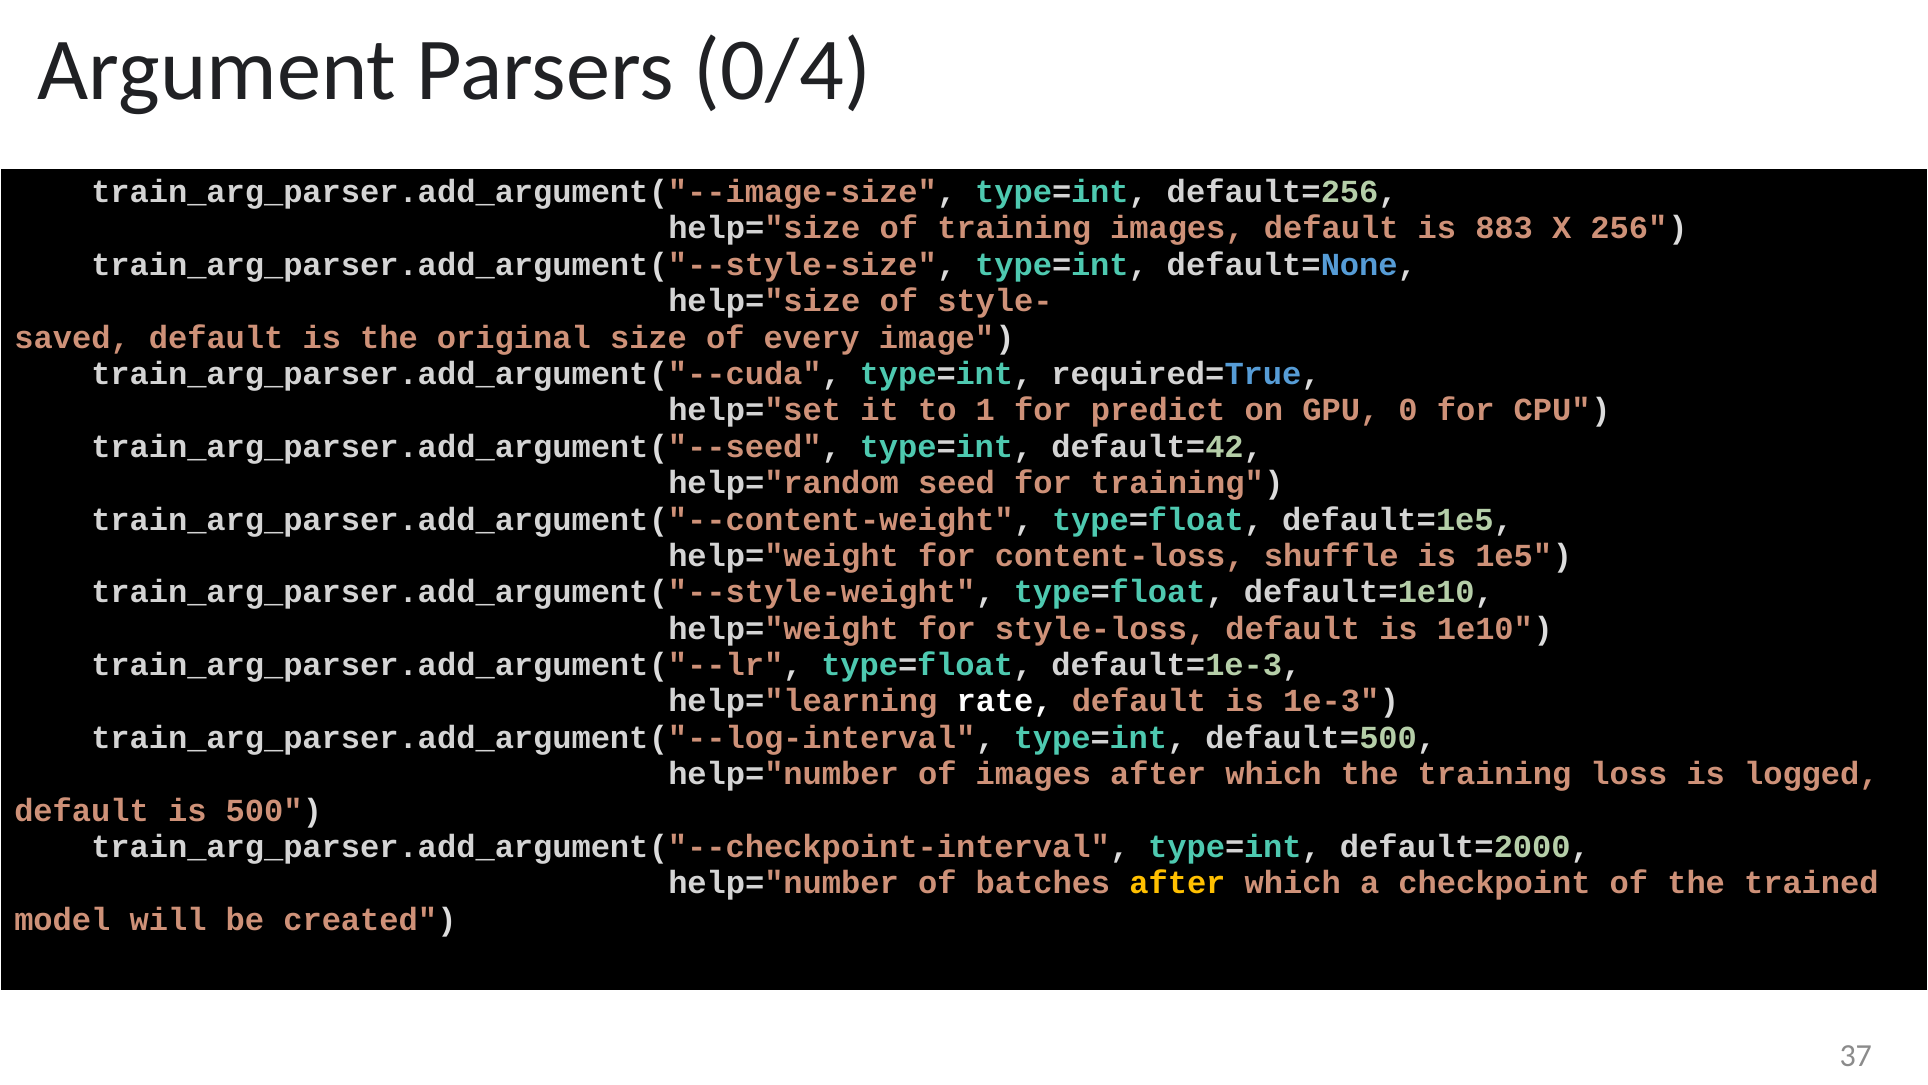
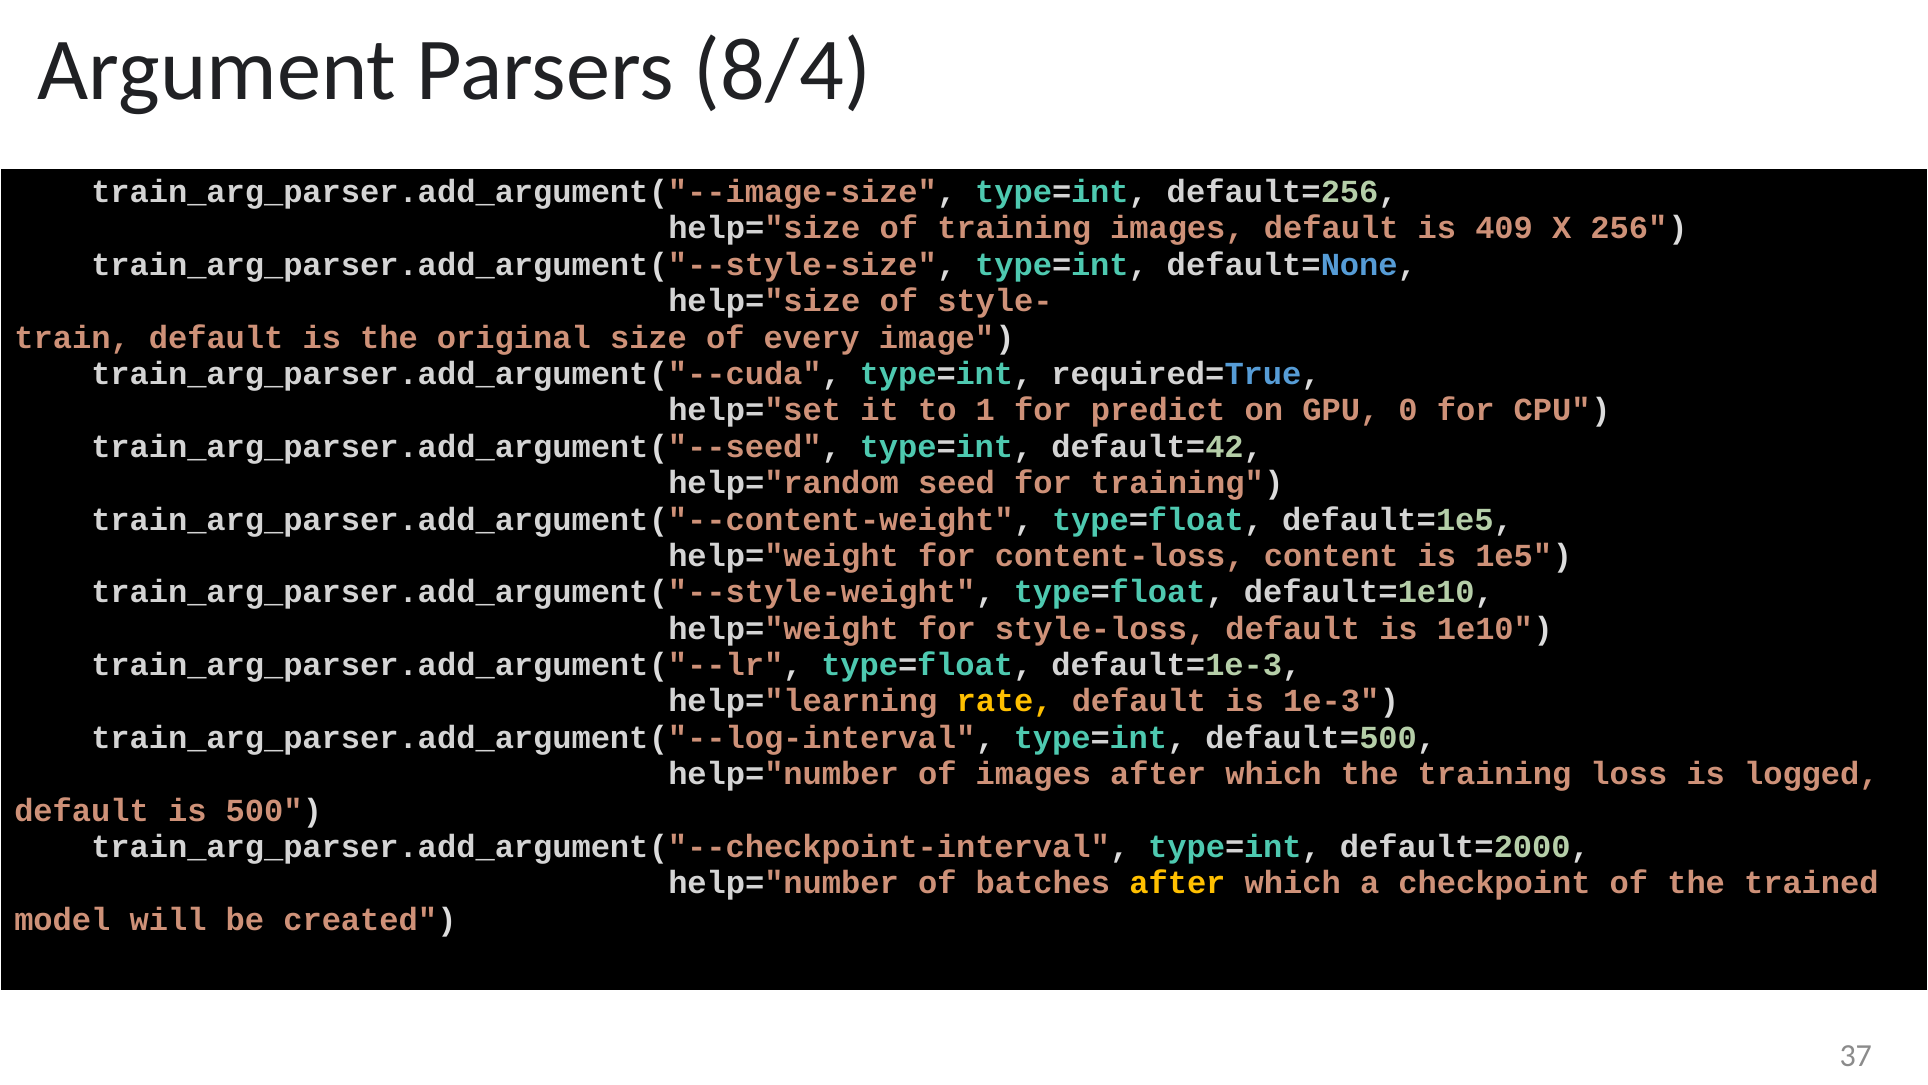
0/4: 0/4 -> 8/4
883: 883 -> 409
saved: saved -> train
shuffle: shuffle -> content
rate colour: white -> yellow
